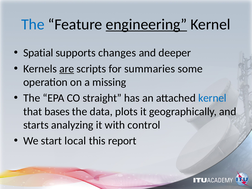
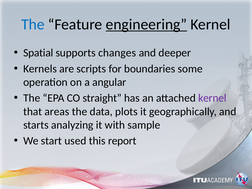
are underline: present -> none
summaries: summaries -> boundaries
missing: missing -> angular
kernel at (212, 98) colour: blue -> purple
bases: bases -> areas
control: control -> sample
local: local -> used
